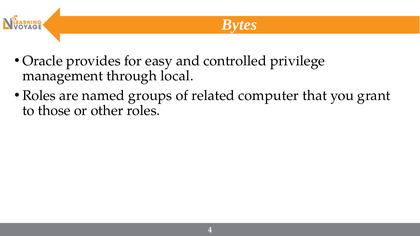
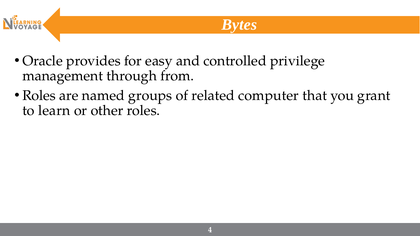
local: local -> from
those: those -> learn
